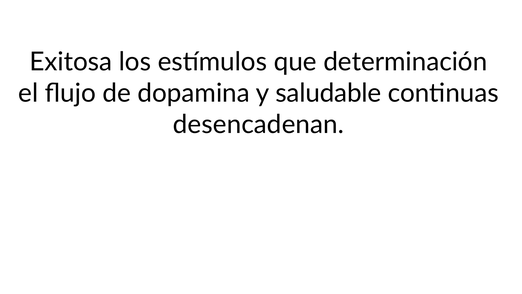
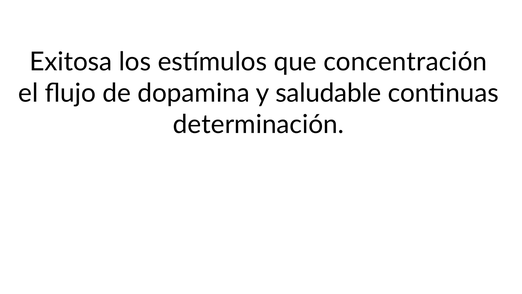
determinación: determinación -> concentración
desencadenan: desencadenan -> determinación
